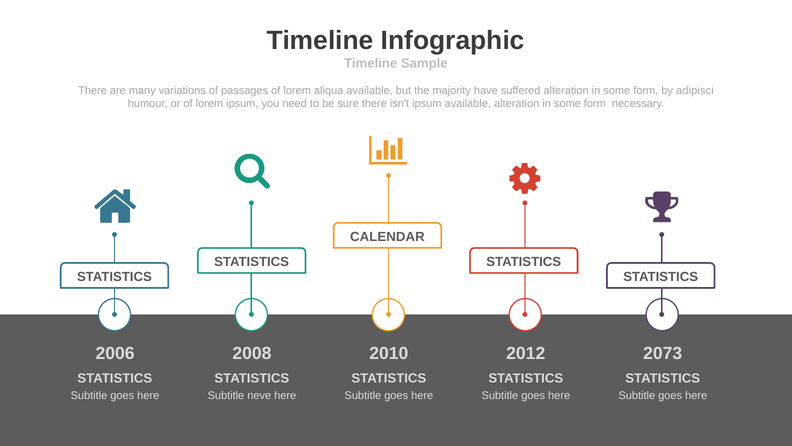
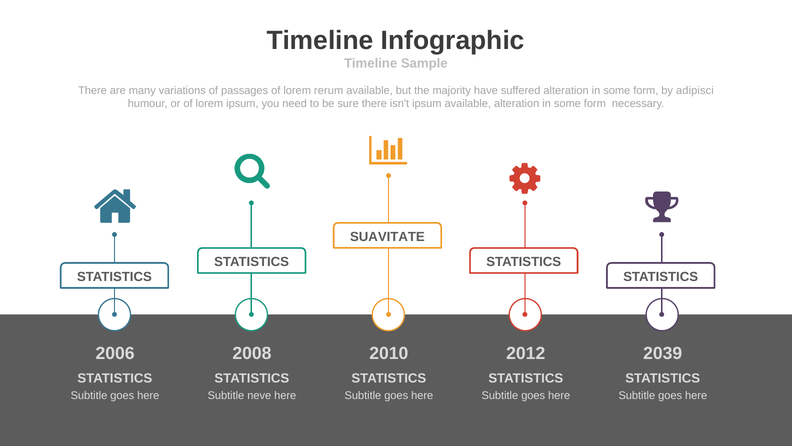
aliqua: aliqua -> rerum
CALENDAR: CALENDAR -> SUAVITATE
2073: 2073 -> 2039
